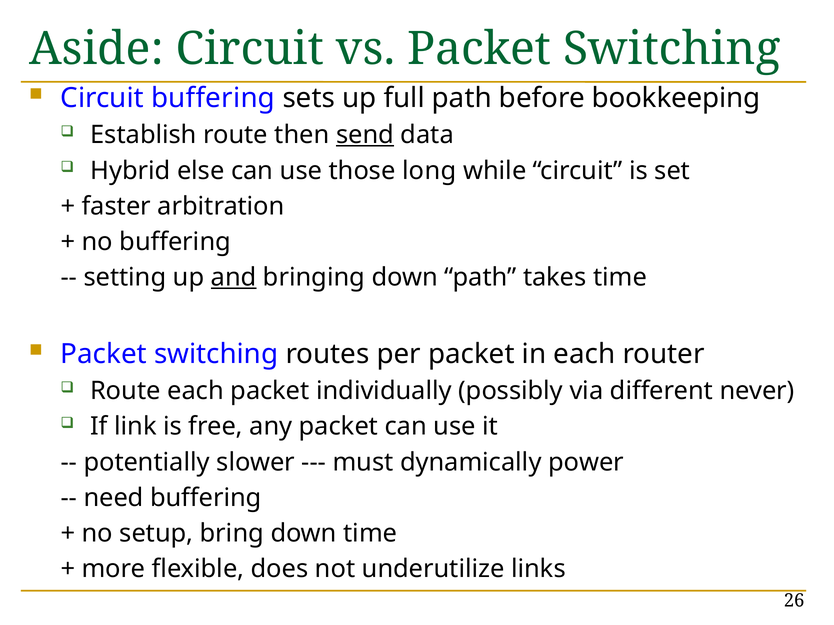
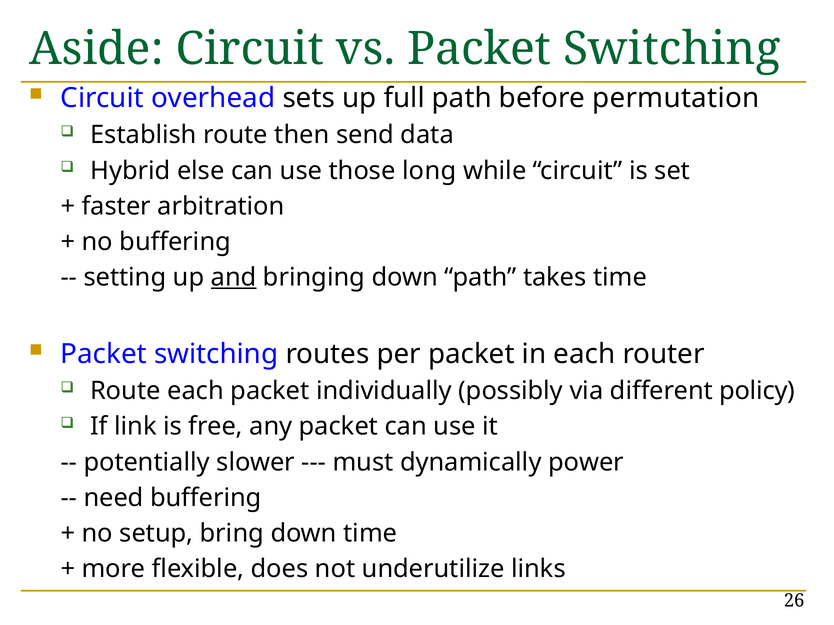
Circuit buffering: buffering -> overhead
bookkeeping: bookkeeping -> permutation
send underline: present -> none
never: never -> policy
